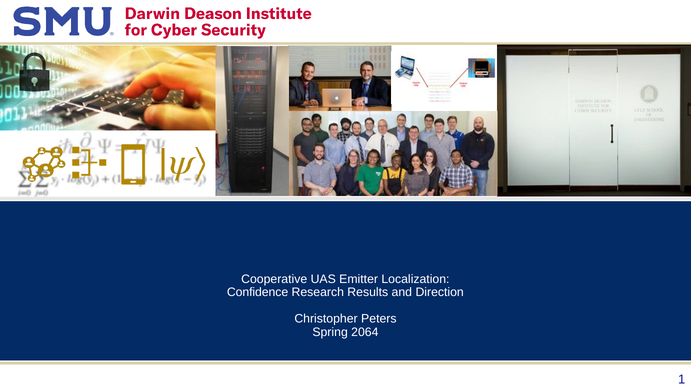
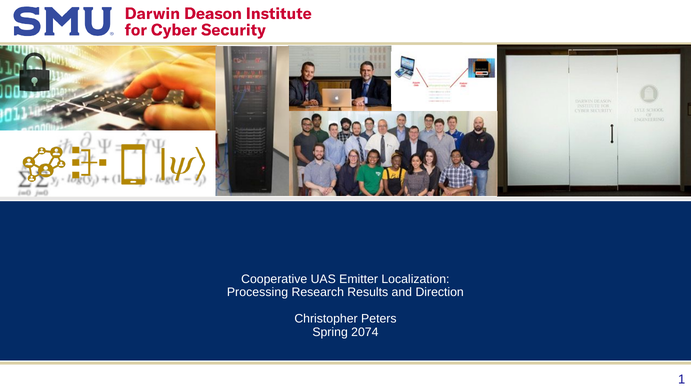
Confidence: Confidence -> Processing
2064: 2064 -> 2074
